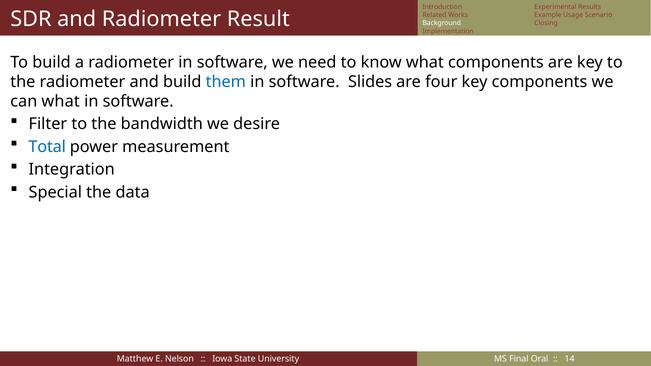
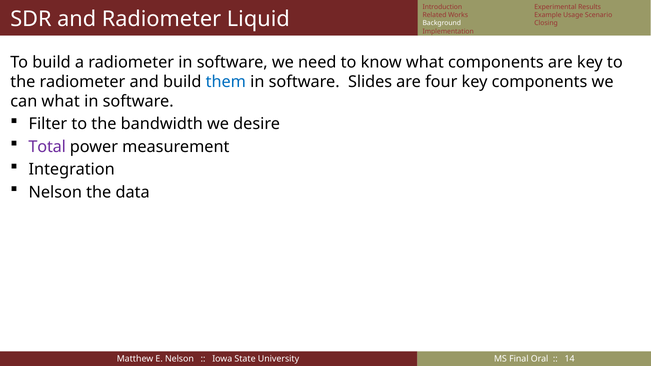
Result: Result -> Liquid
Total colour: blue -> purple
Special at (55, 192): Special -> Nelson
